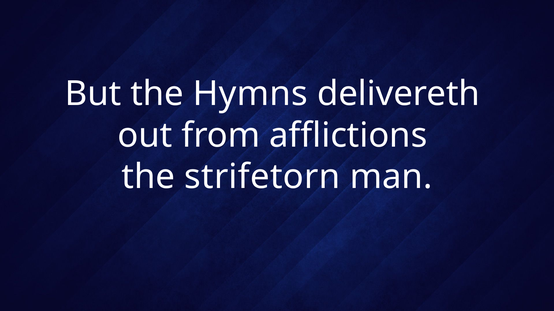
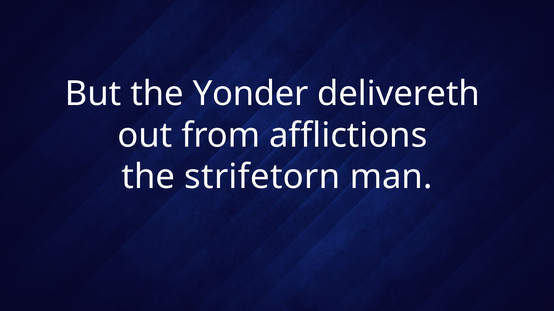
Hymns: Hymns -> Yonder
